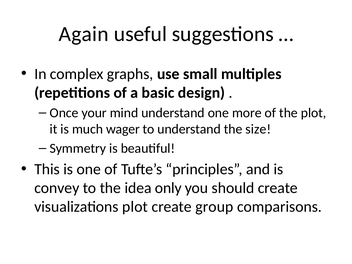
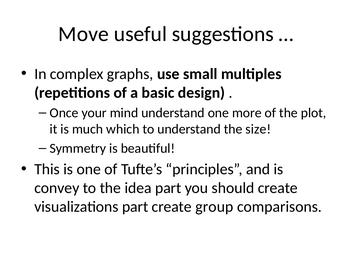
Again: Again -> Move
wager: wager -> which
idea only: only -> part
visualizations plot: plot -> part
